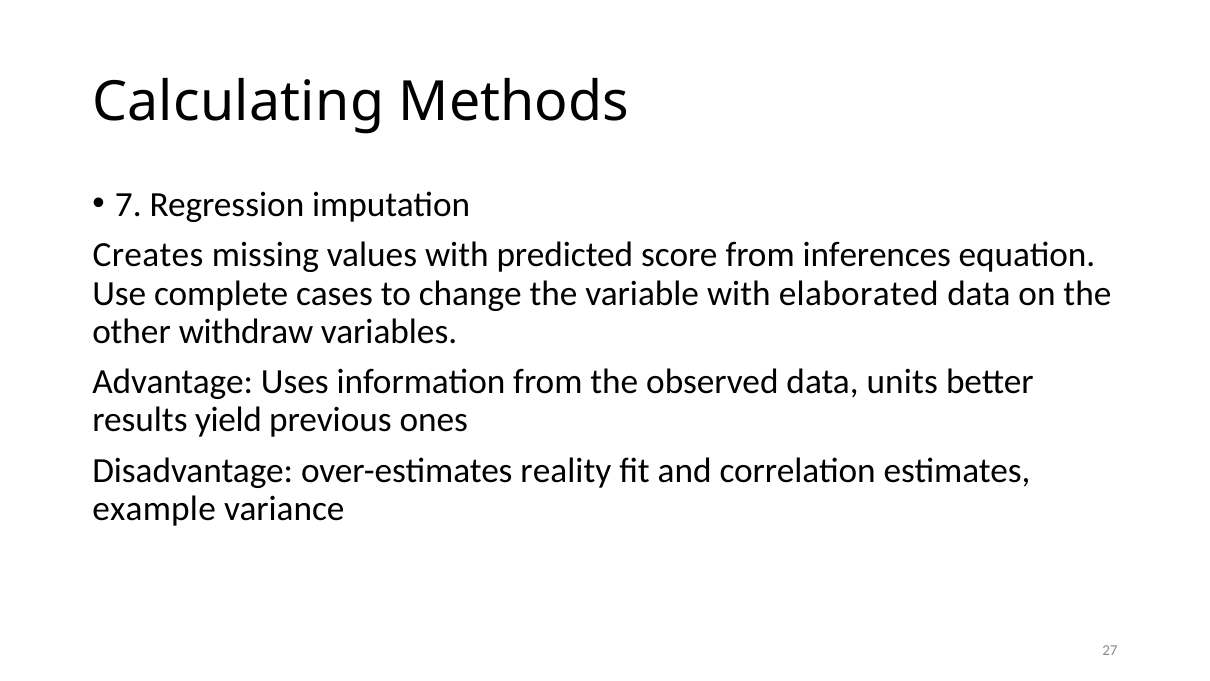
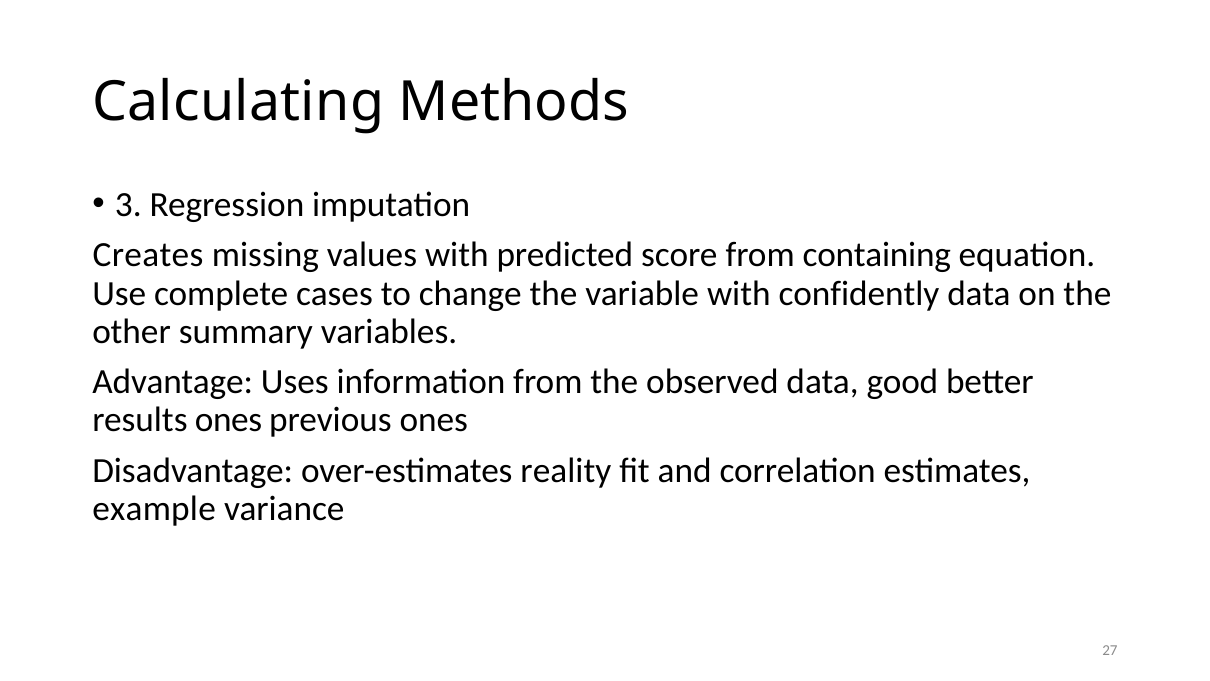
7: 7 -> 3
inferences: inferences -> containing
elaborated: elaborated -> confidently
withdraw: withdraw -> summary
units: units -> good
results yield: yield -> ones
